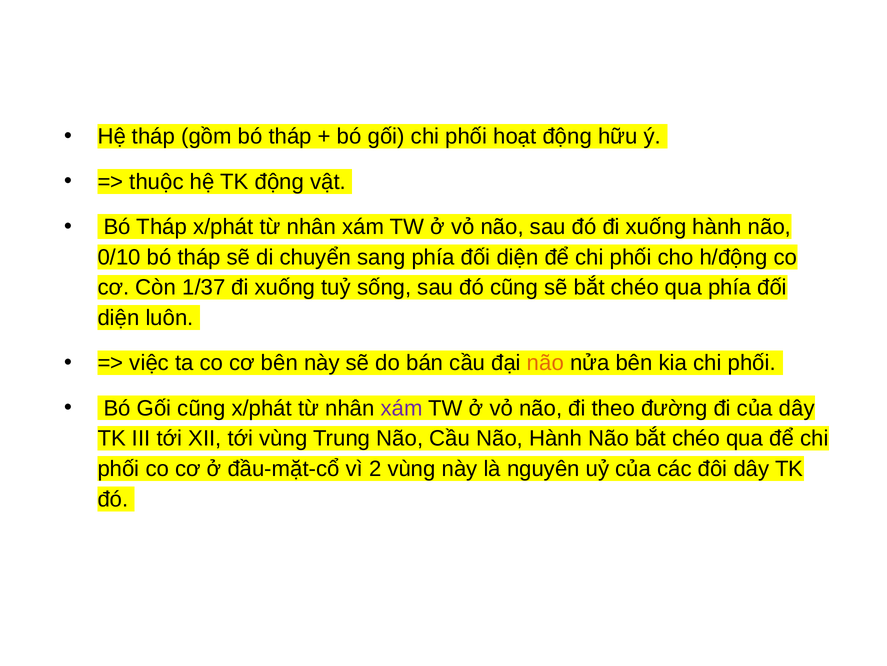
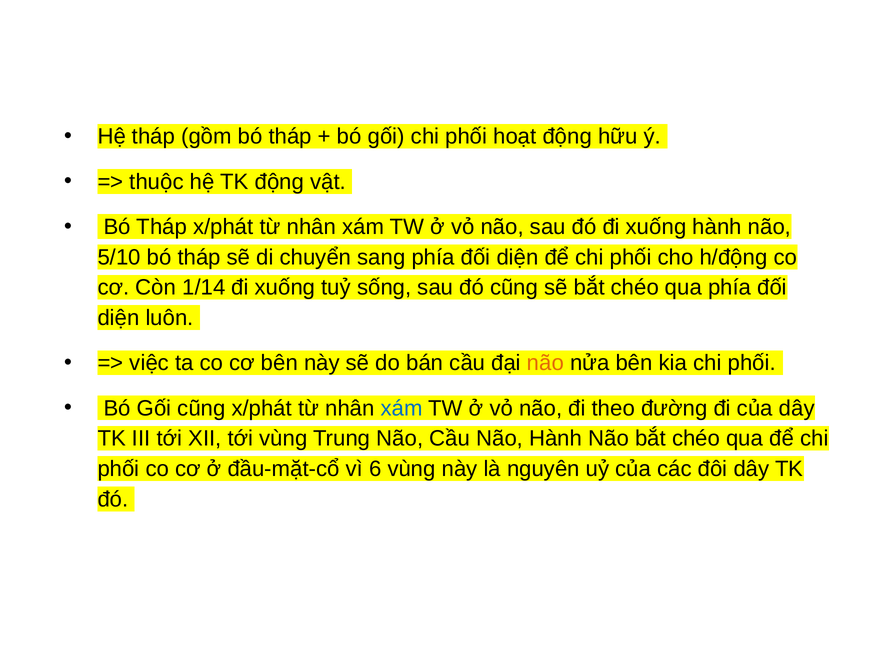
0/10: 0/10 -> 5/10
1/37: 1/37 -> 1/14
xám at (402, 408) colour: purple -> blue
2: 2 -> 6
